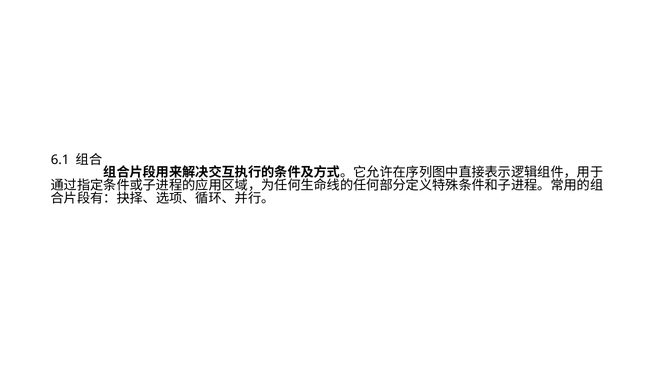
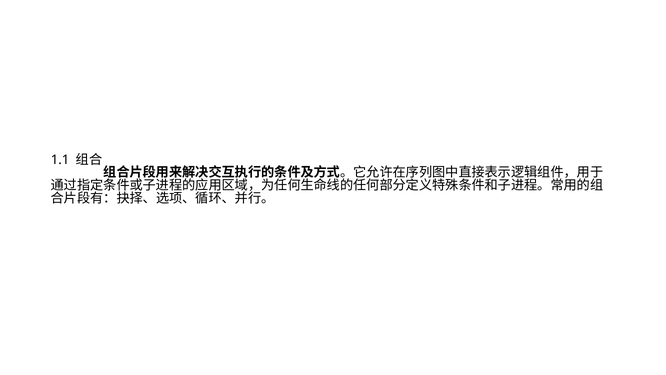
6.1: 6.1 -> 1.1
